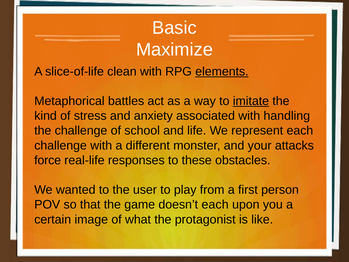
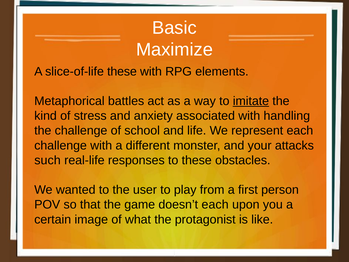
slice-of-life clean: clean -> these
elements underline: present -> none
force: force -> such
